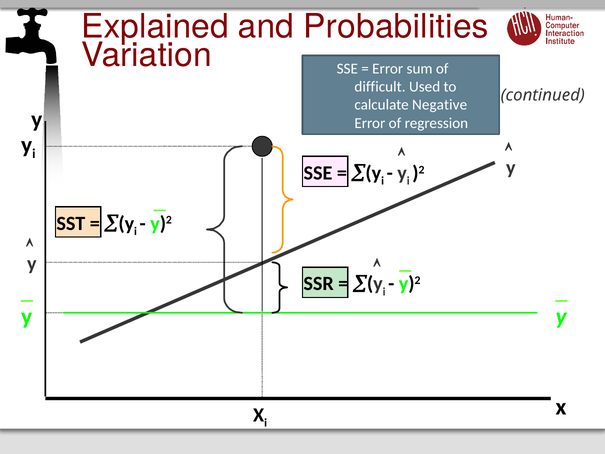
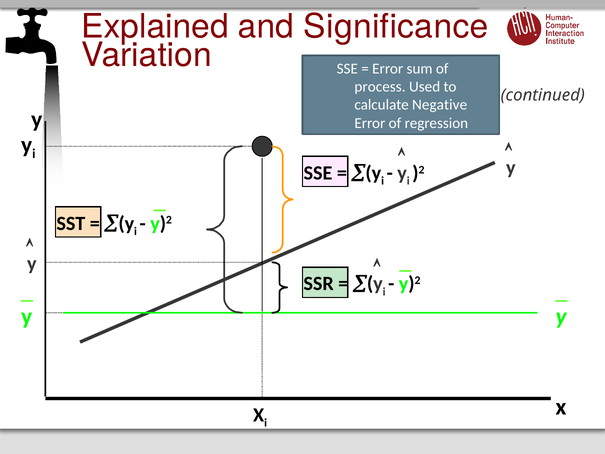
Probabilities: Probabilities -> Significance
difficult: difficult -> process
